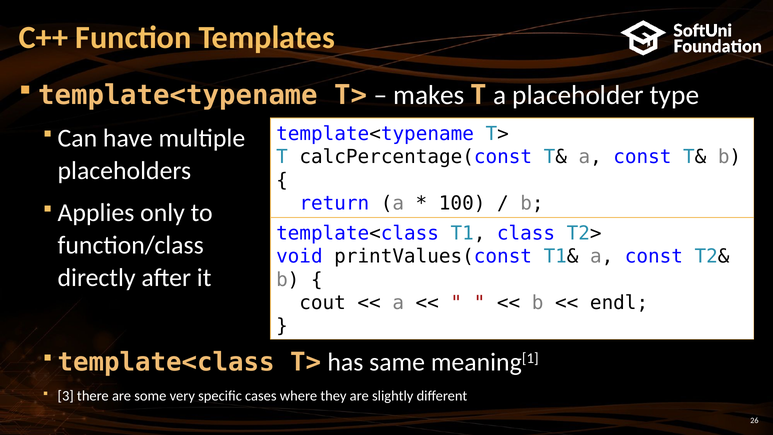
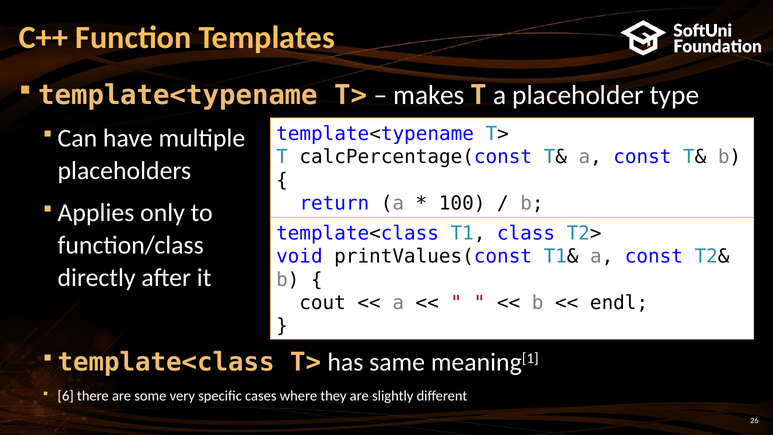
3: 3 -> 6
